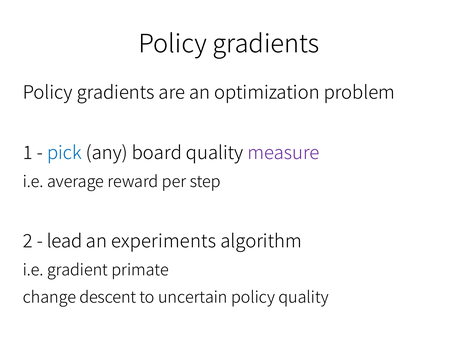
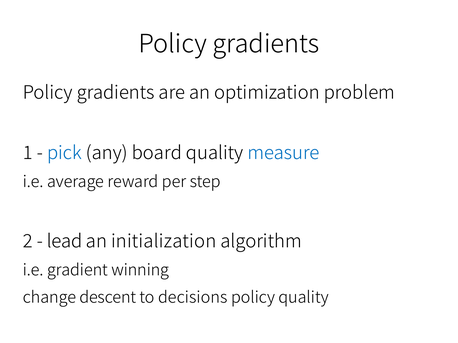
measure colour: purple -> blue
experiments: experiments -> initialization
primate: primate -> winning
uncertain: uncertain -> decisions
